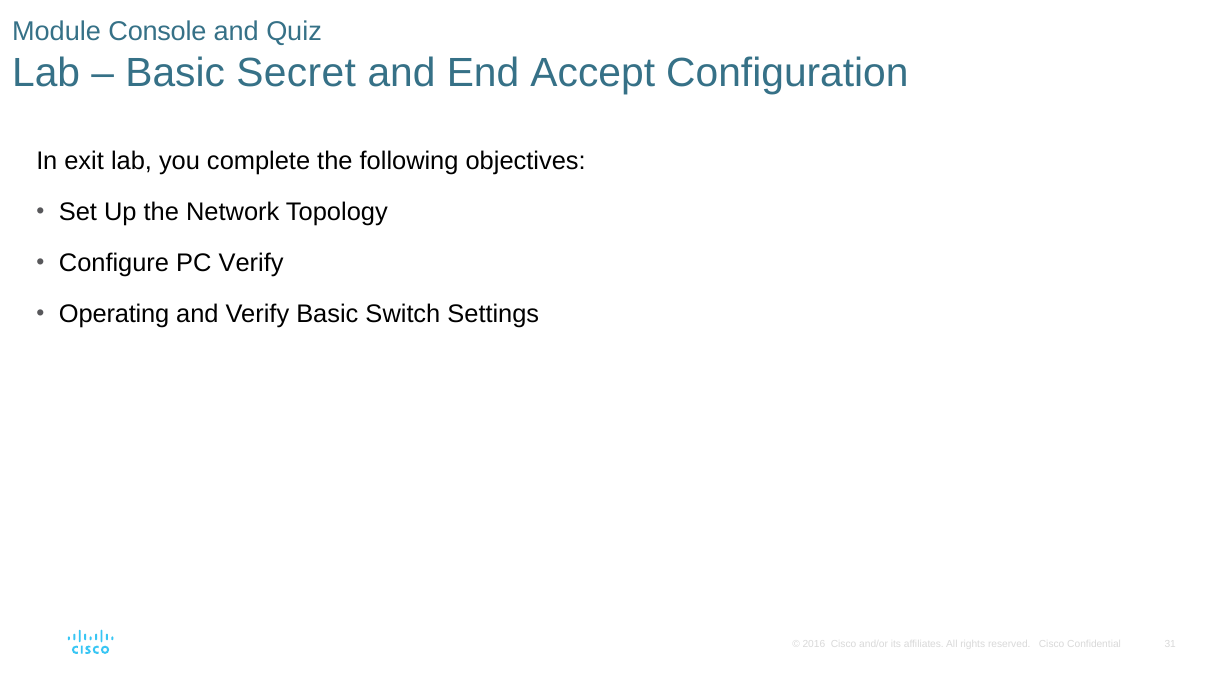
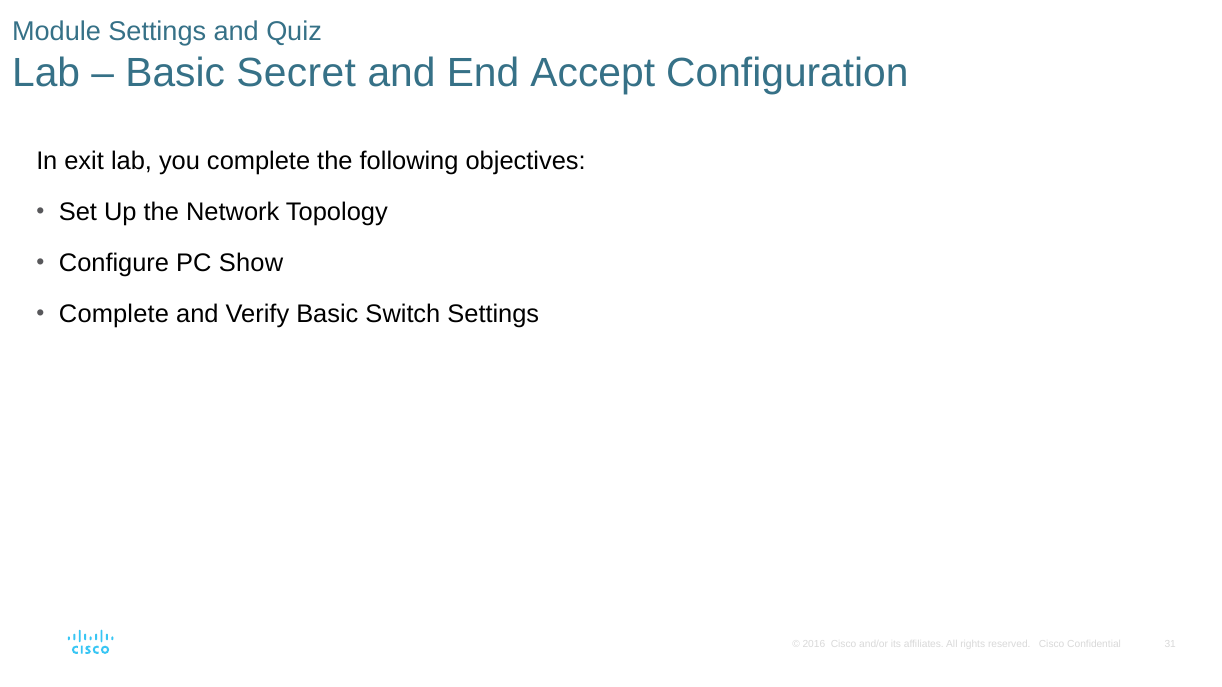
Module Console: Console -> Settings
PC Verify: Verify -> Show
Operating at (114, 314): Operating -> Complete
